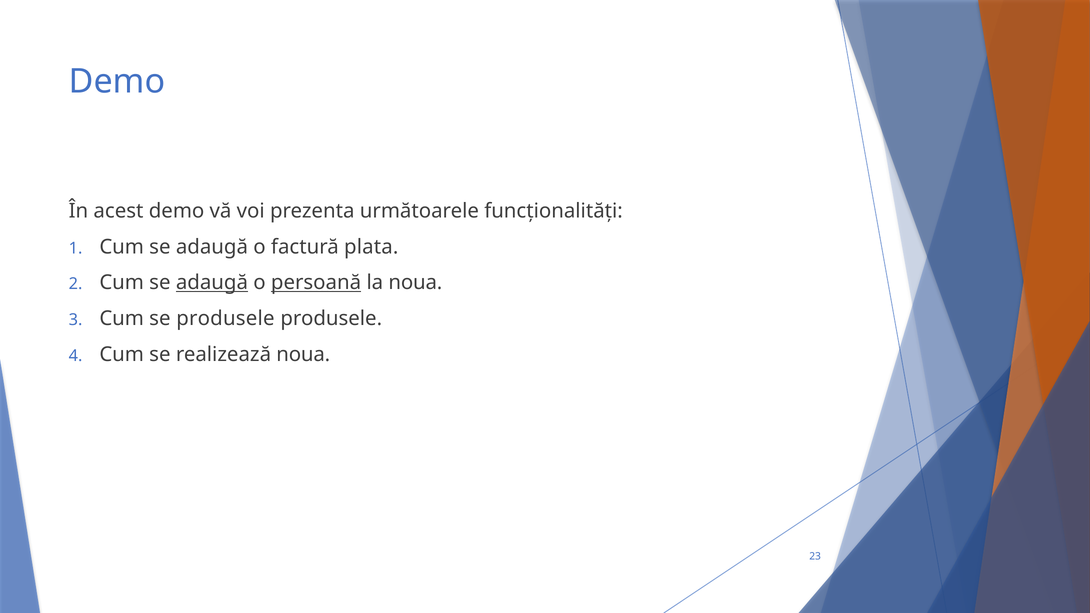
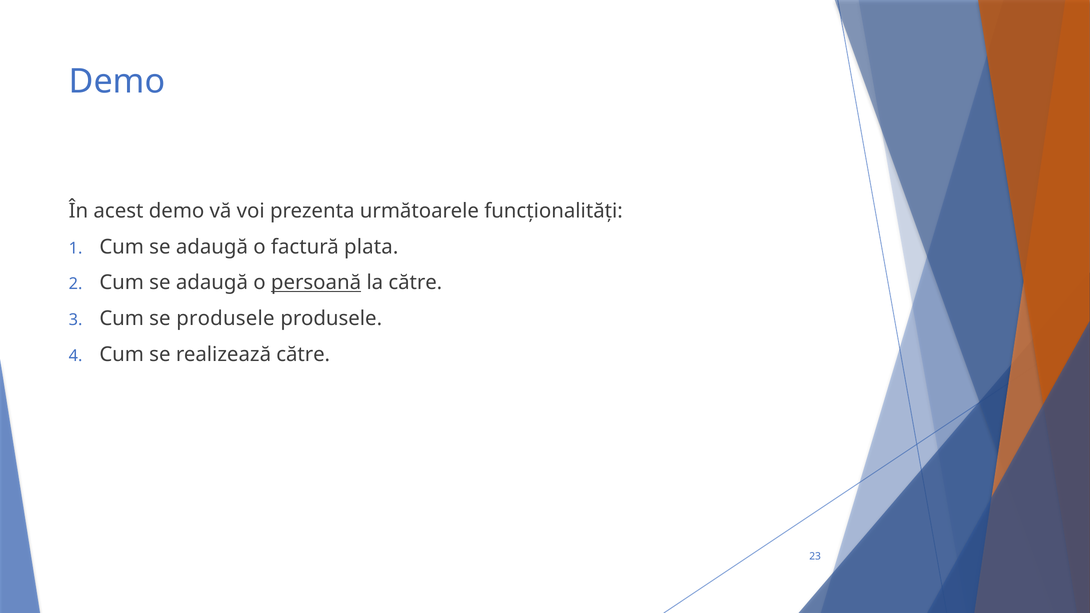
adaugă at (212, 283) underline: present -> none
la noua: noua -> către
realizează noua: noua -> către
